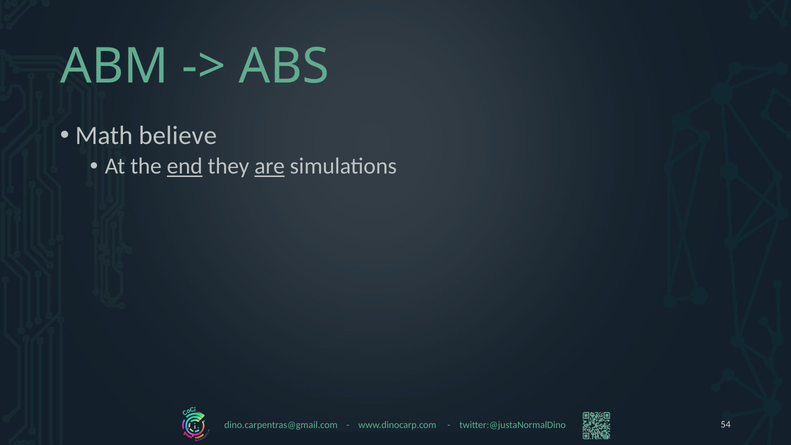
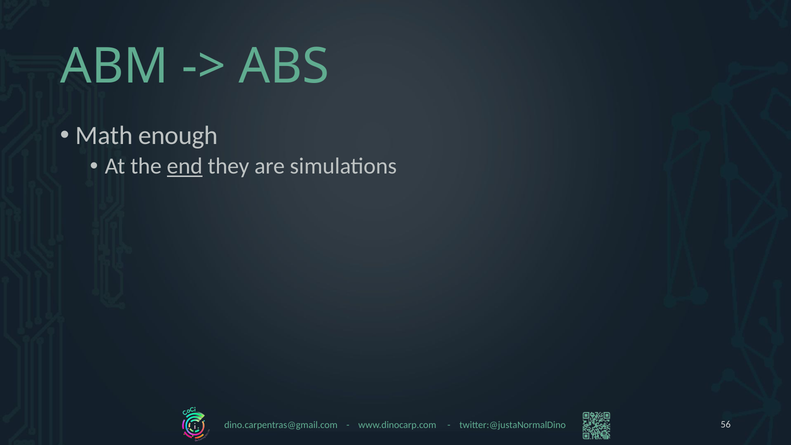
believe: believe -> enough
are underline: present -> none
54: 54 -> 56
